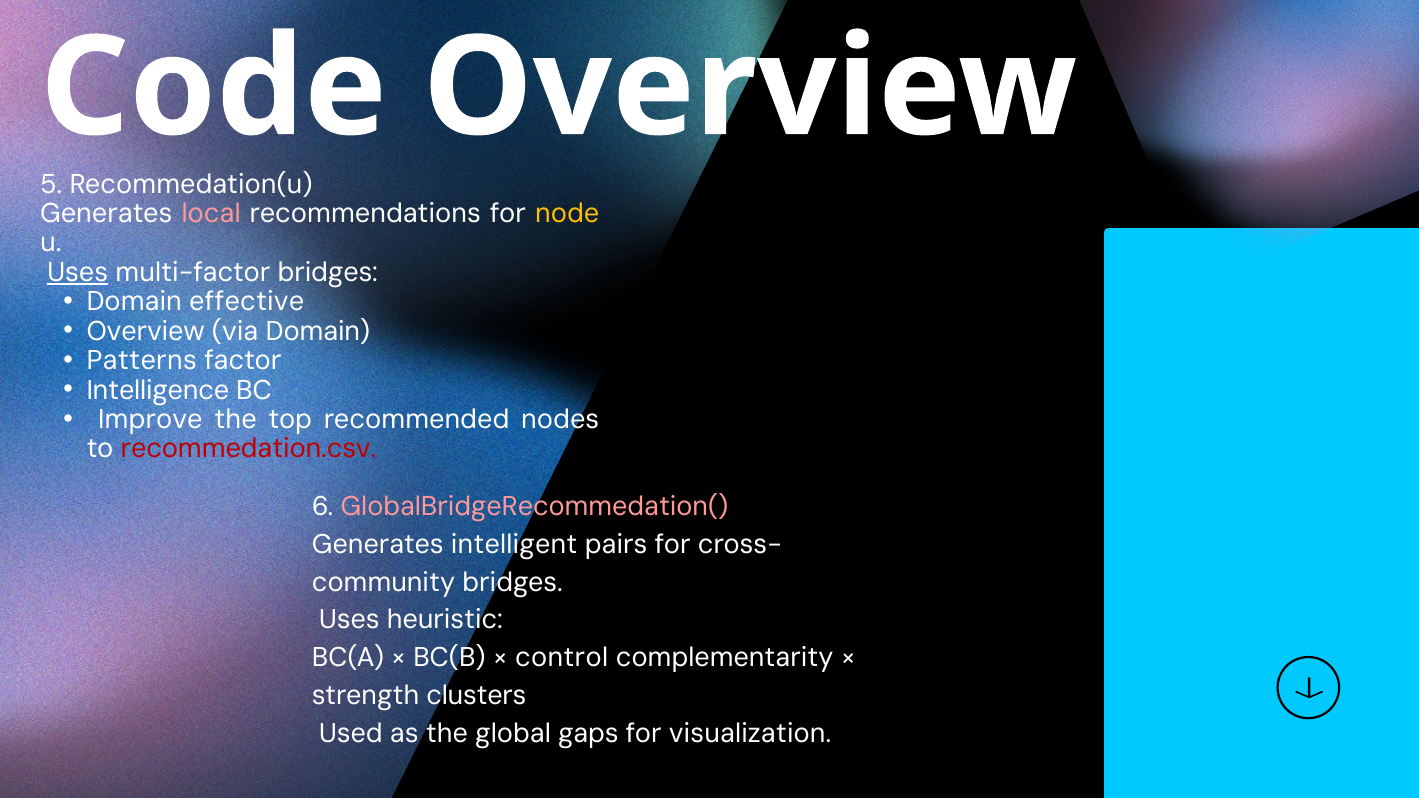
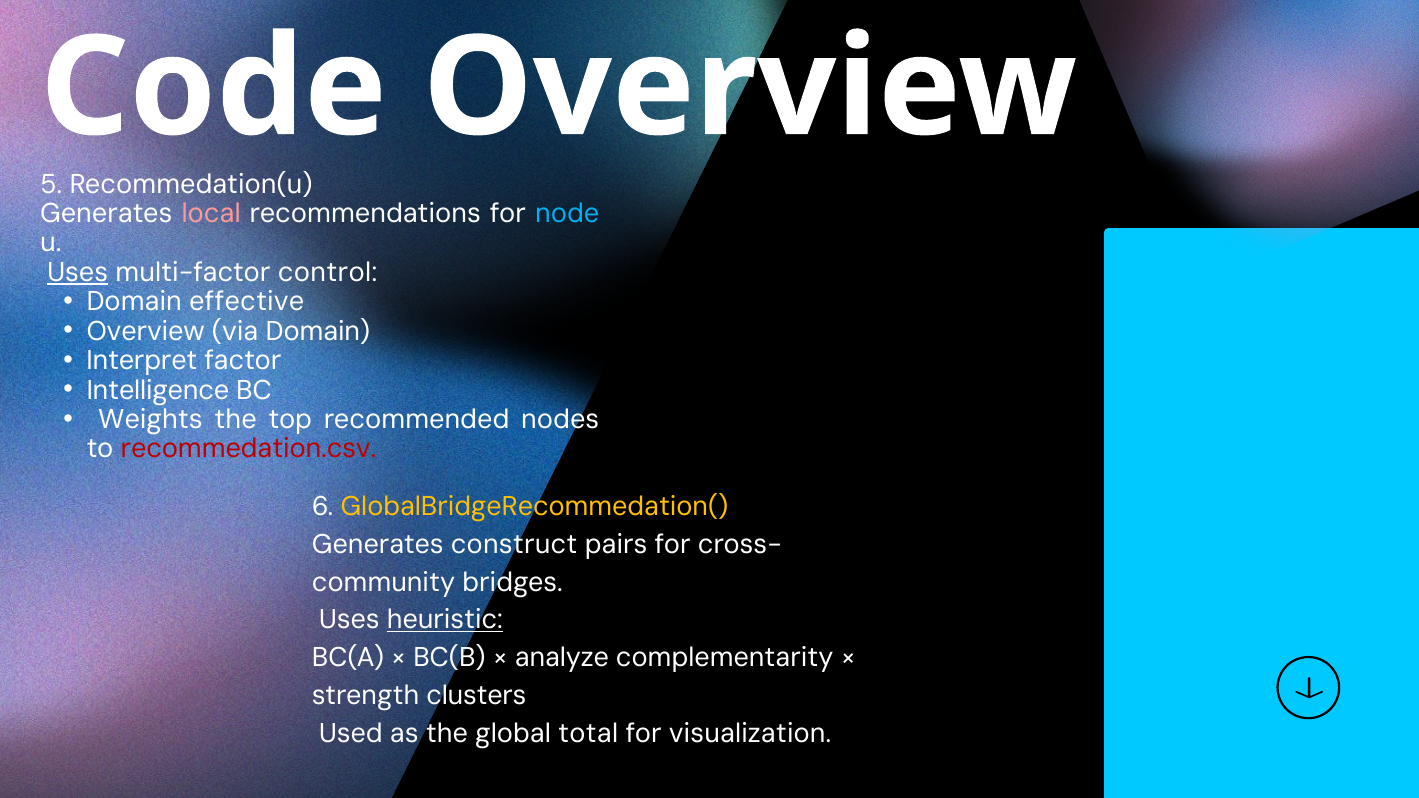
node colour: yellow -> light blue
multi-factor bridges: bridges -> control
Patterns: Patterns -> Interpret
Improve: Improve -> Weights
GlobalBridgeRecommedation( colour: pink -> yellow
intelligent: intelligent -> construct
heuristic underline: none -> present
control: control -> analyze
gaps: gaps -> total
